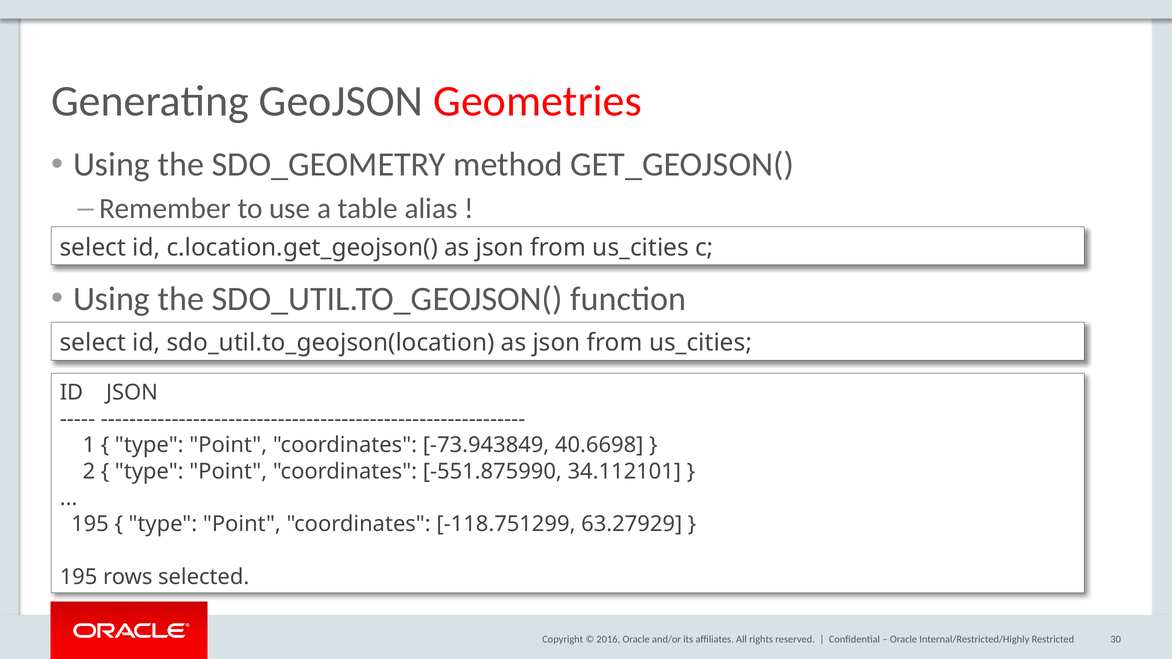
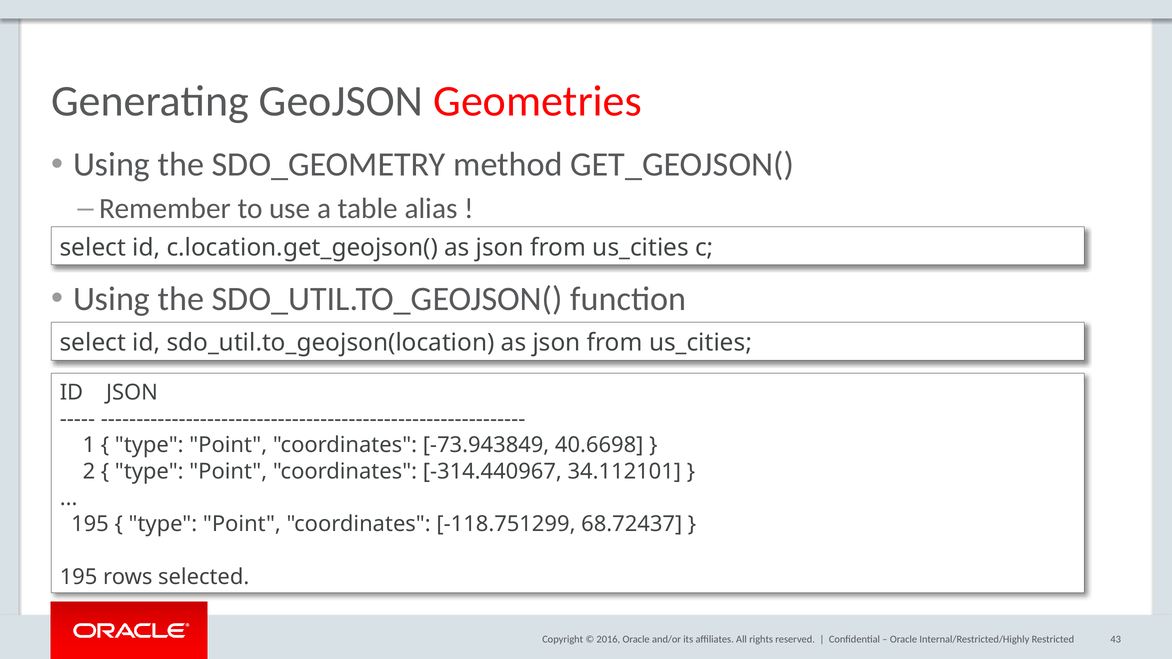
-551.875990: -551.875990 -> -314.440967
63.27929: 63.27929 -> 68.72437
30: 30 -> 43
